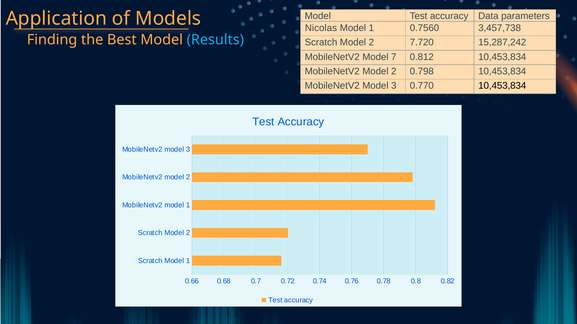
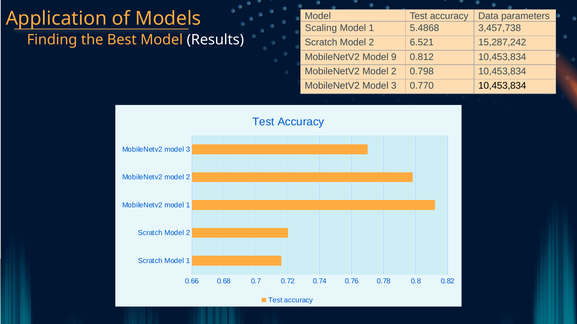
Nicolas: Nicolas -> Scaling
0.7560: 0.7560 -> 5.4868
Results colour: light blue -> white
7.720: 7.720 -> 6.521
7: 7 -> 9
